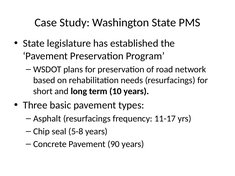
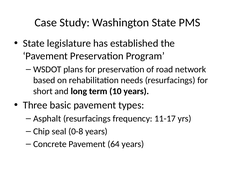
5-8: 5-8 -> 0-8
90: 90 -> 64
